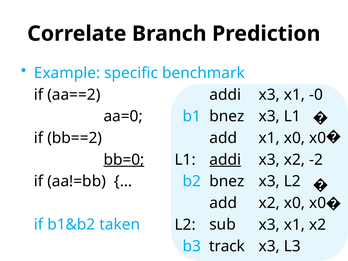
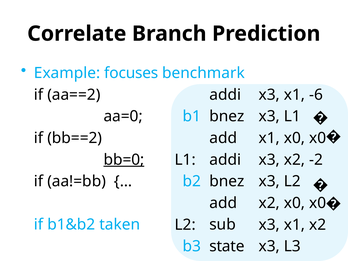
specific: specific -> focuses
-0: -0 -> -6
addi at (225, 160) underline: present -> none
track: track -> state
